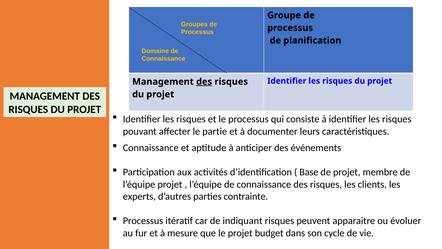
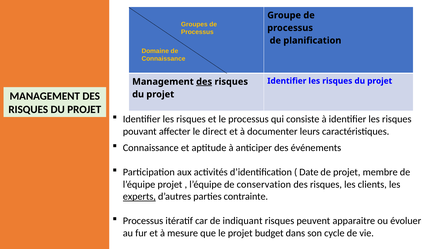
partie: partie -> direct
Base: Base -> Date
l’équipe de connaissance: connaissance -> conservation
experts underline: none -> present
